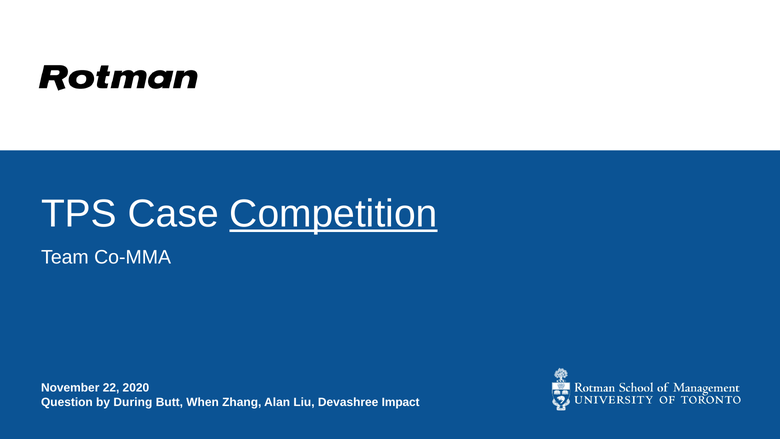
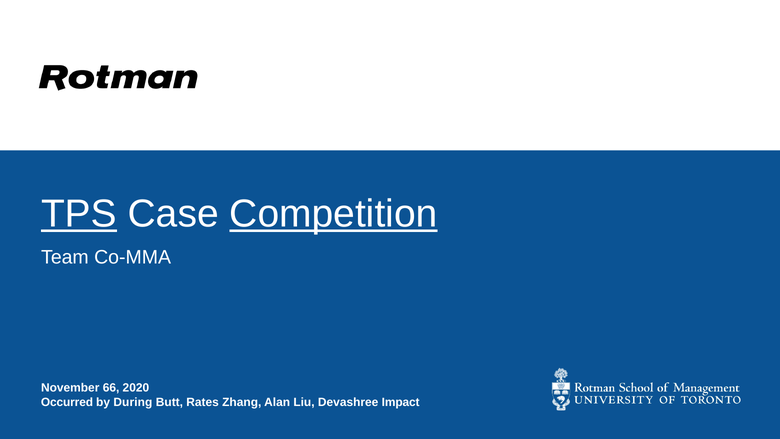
TPS underline: none -> present
22: 22 -> 66
Question: Question -> Occurred
When: When -> Rates
